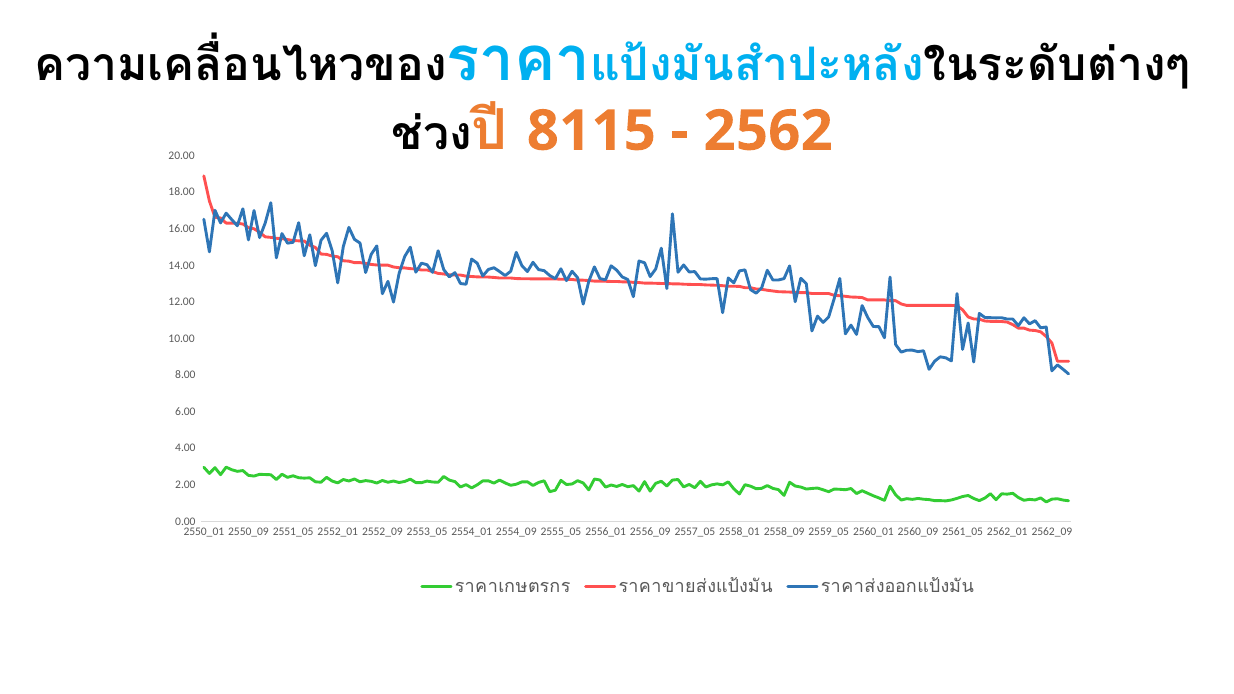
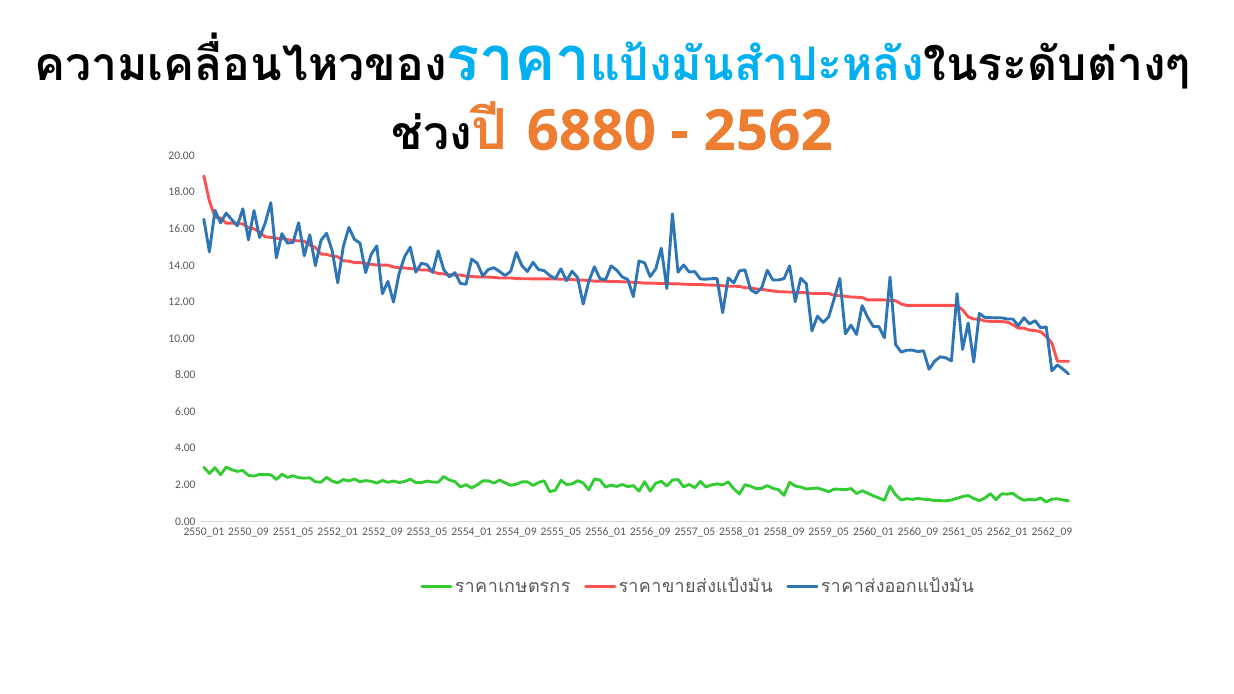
8115: 8115 -> 6880
